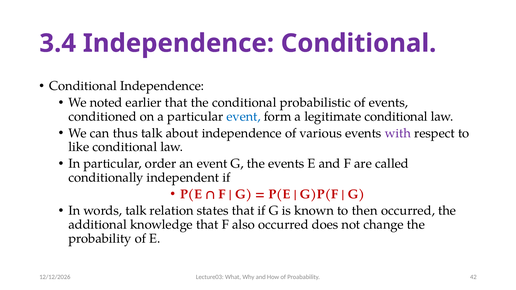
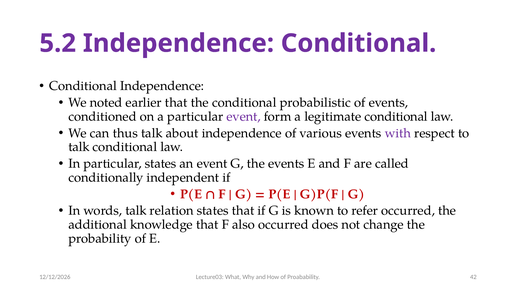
3.4: 3.4 -> 5.2
event at (244, 117) colour: blue -> purple
like at (79, 147): like -> talk
particular order: order -> states
then: then -> refer
